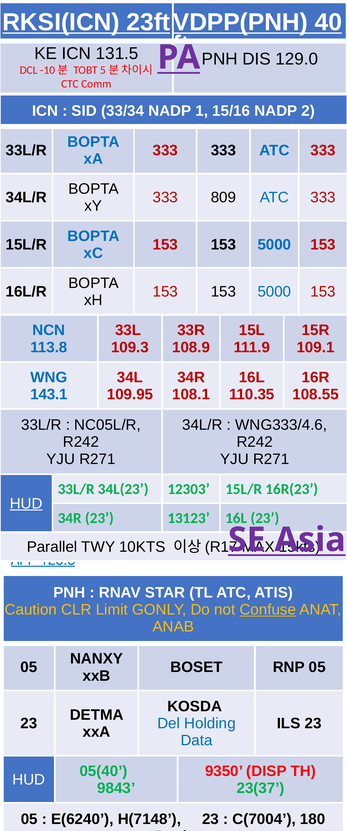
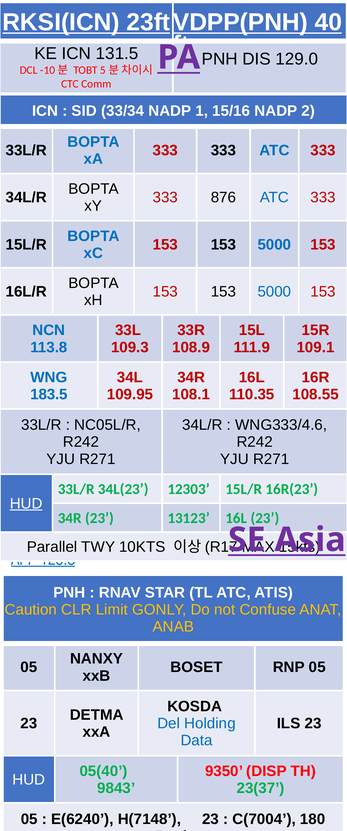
809: 809 -> 876
143.1: 143.1 -> 183.5
Confuse underline: present -> none
